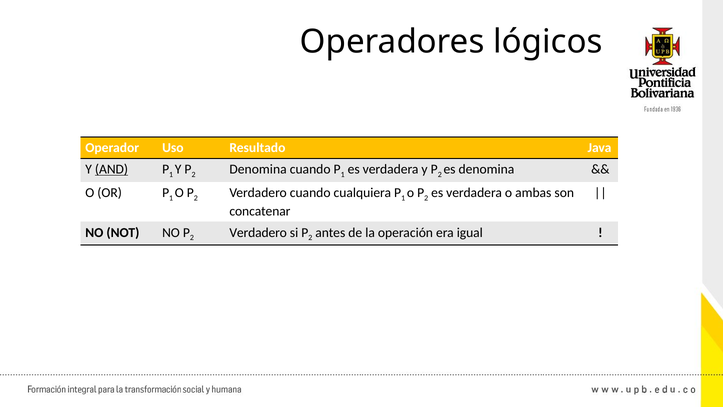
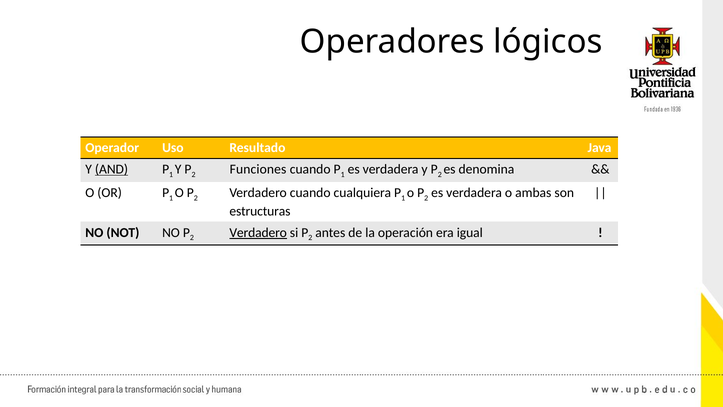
Denomina at (258, 169): Denomina -> Funciones
concatenar: concatenar -> estructuras
Verdadero at (258, 232) underline: none -> present
